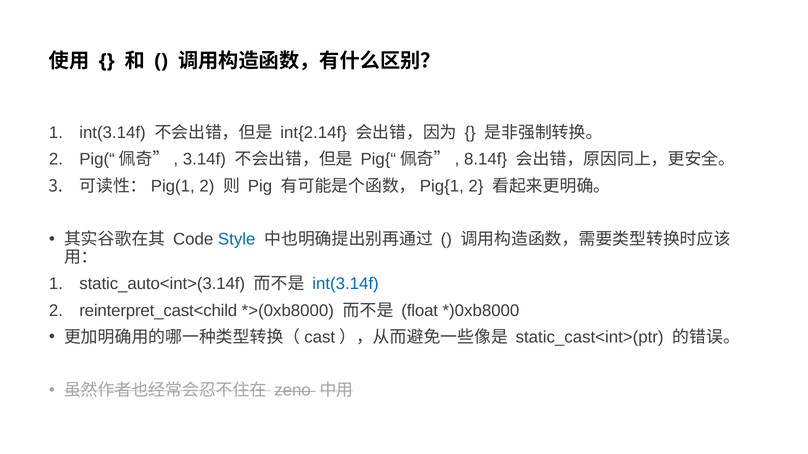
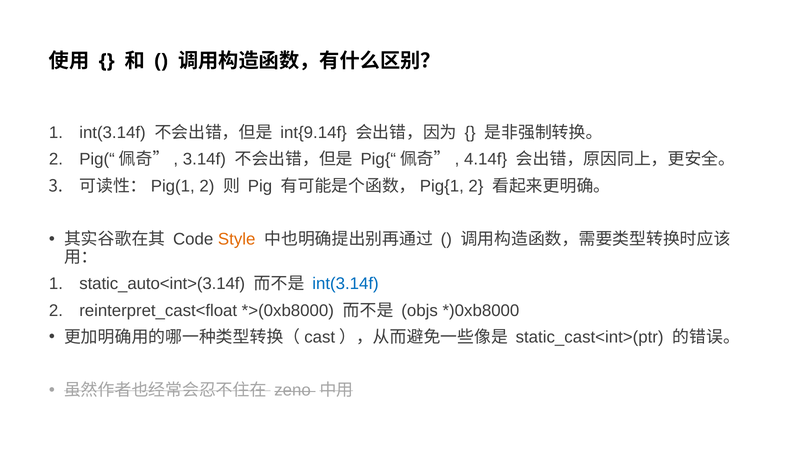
int{2.14f: int{2.14f -> int{9.14f
8.14f: 8.14f -> 4.14f
Style colour: blue -> orange
reinterpret_cast<child: reinterpret_cast<child -> reinterpret_cast<float
float: float -> objs
